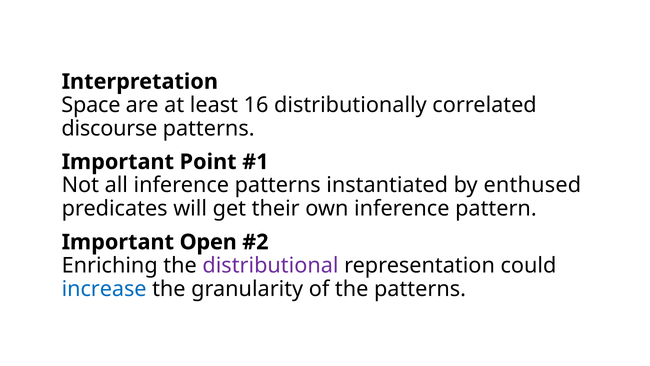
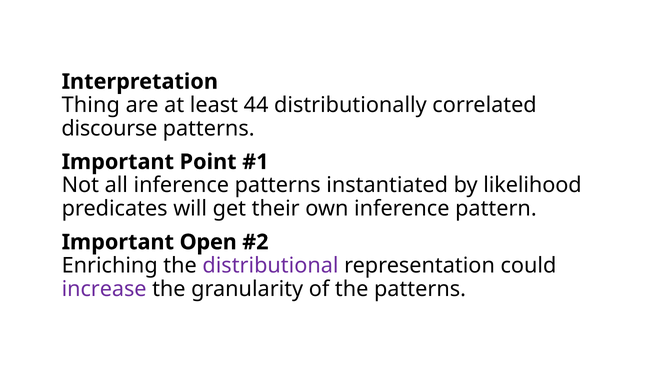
Space: Space -> Thing
16: 16 -> 44
enthused: enthused -> likelihood
increase colour: blue -> purple
